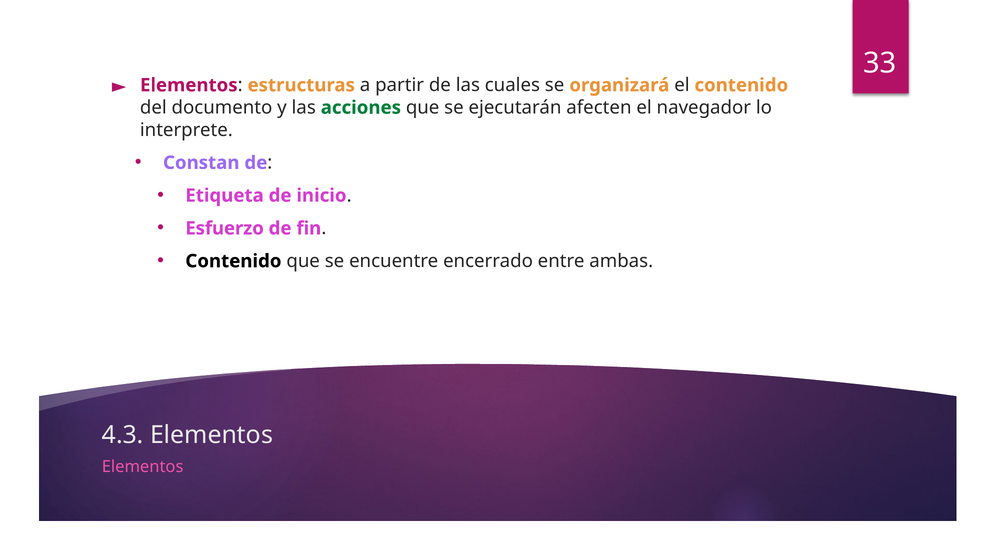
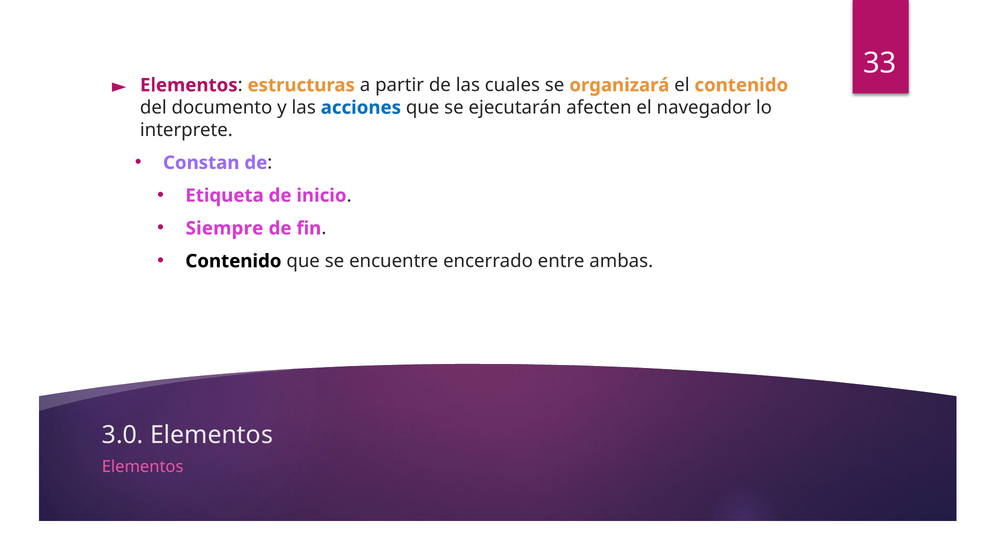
acciones colour: green -> blue
Esfuerzo: Esfuerzo -> Siempre
4.3: 4.3 -> 3.0
